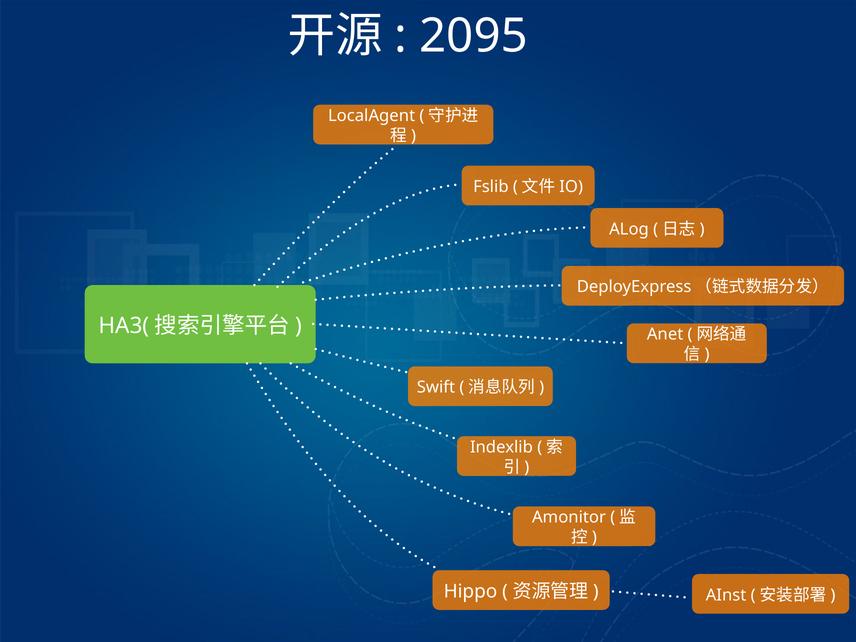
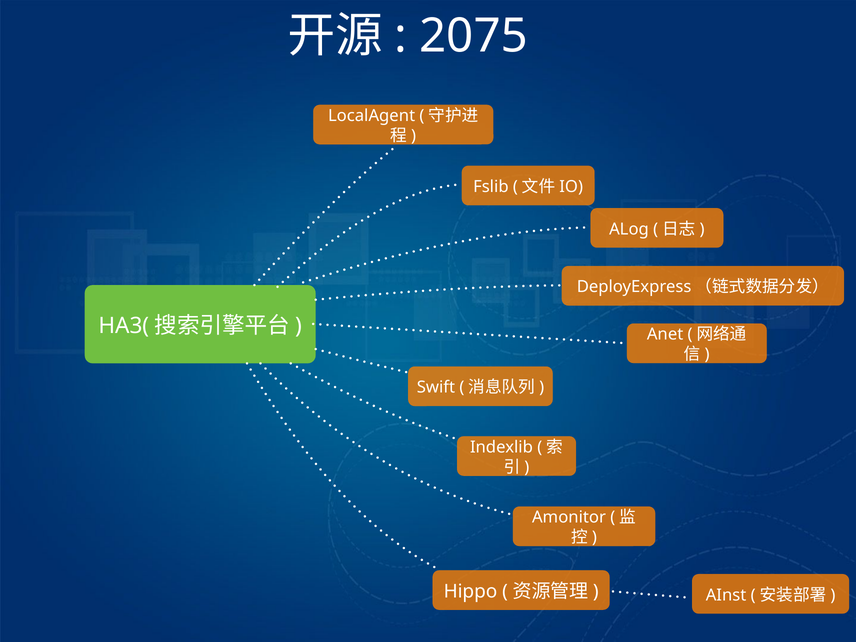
2095: 2095 -> 2075
